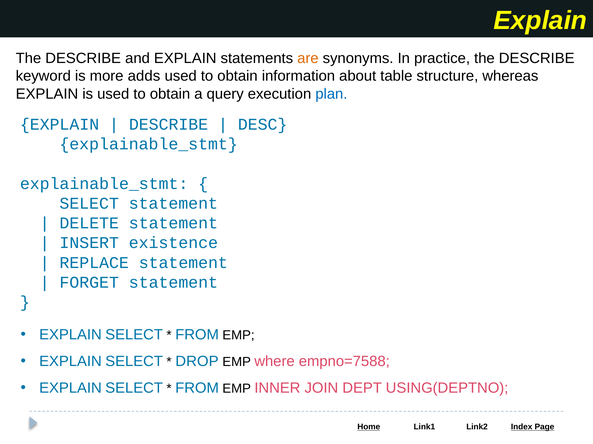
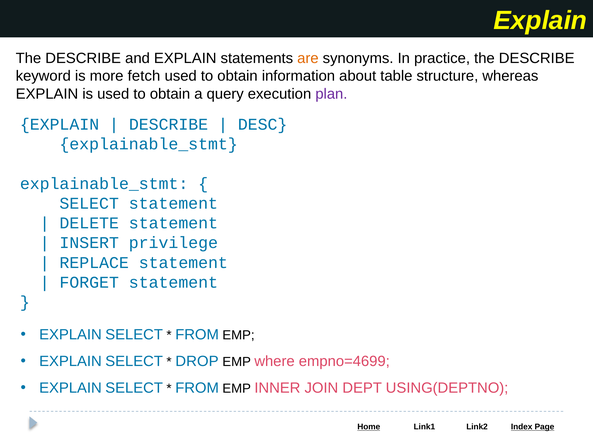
adds: adds -> fetch
plan colour: blue -> purple
existence: existence -> privilege
empno=7588: empno=7588 -> empno=4699
